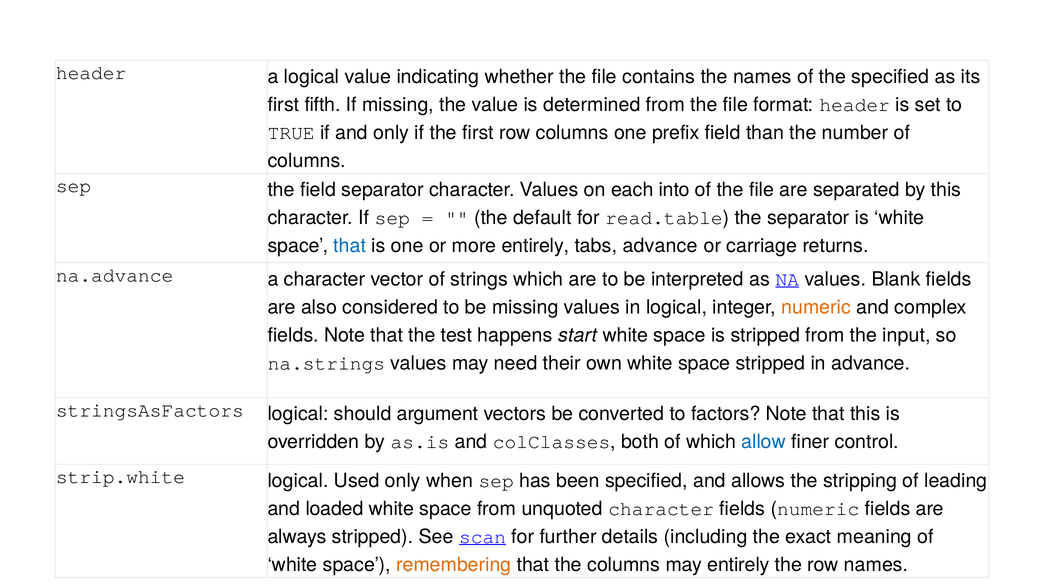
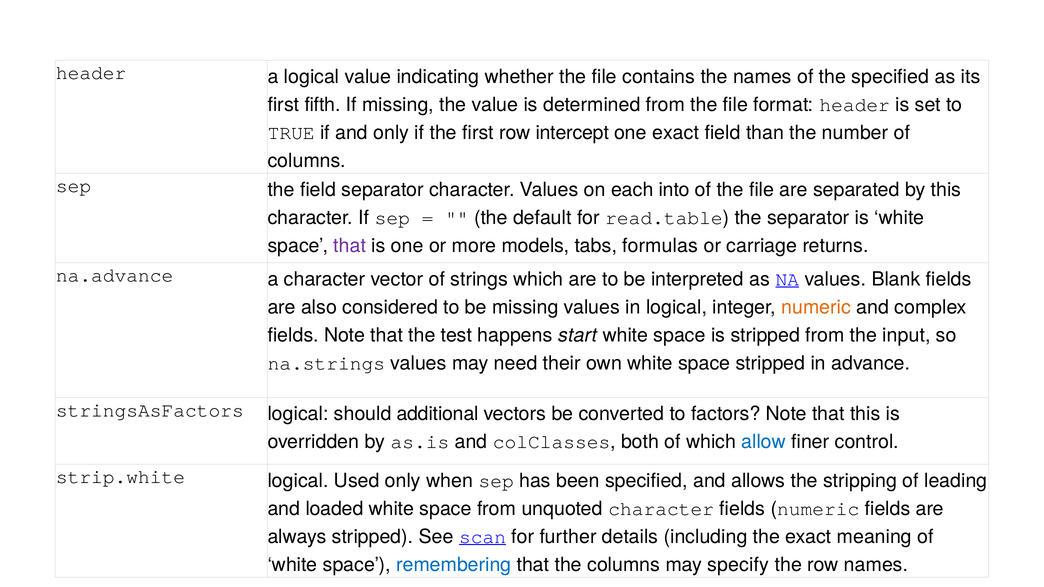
row columns: columns -> intercept
one prefix: prefix -> exact
that at (350, 246) colour: blue -> purple
more entirely: entirely -> models
tabs advance: advance -> formulas
argument: argument -> additional
remembering colour: orange -> blue
may entirely: entirely -> specify
